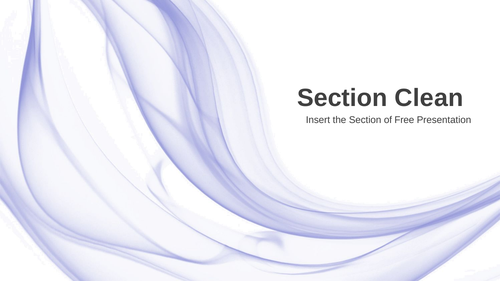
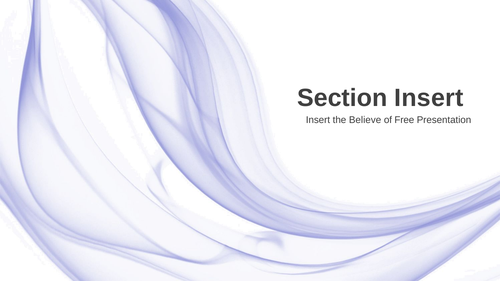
Section Clean: Clean -> Insert
the Section: Section -> Believe
